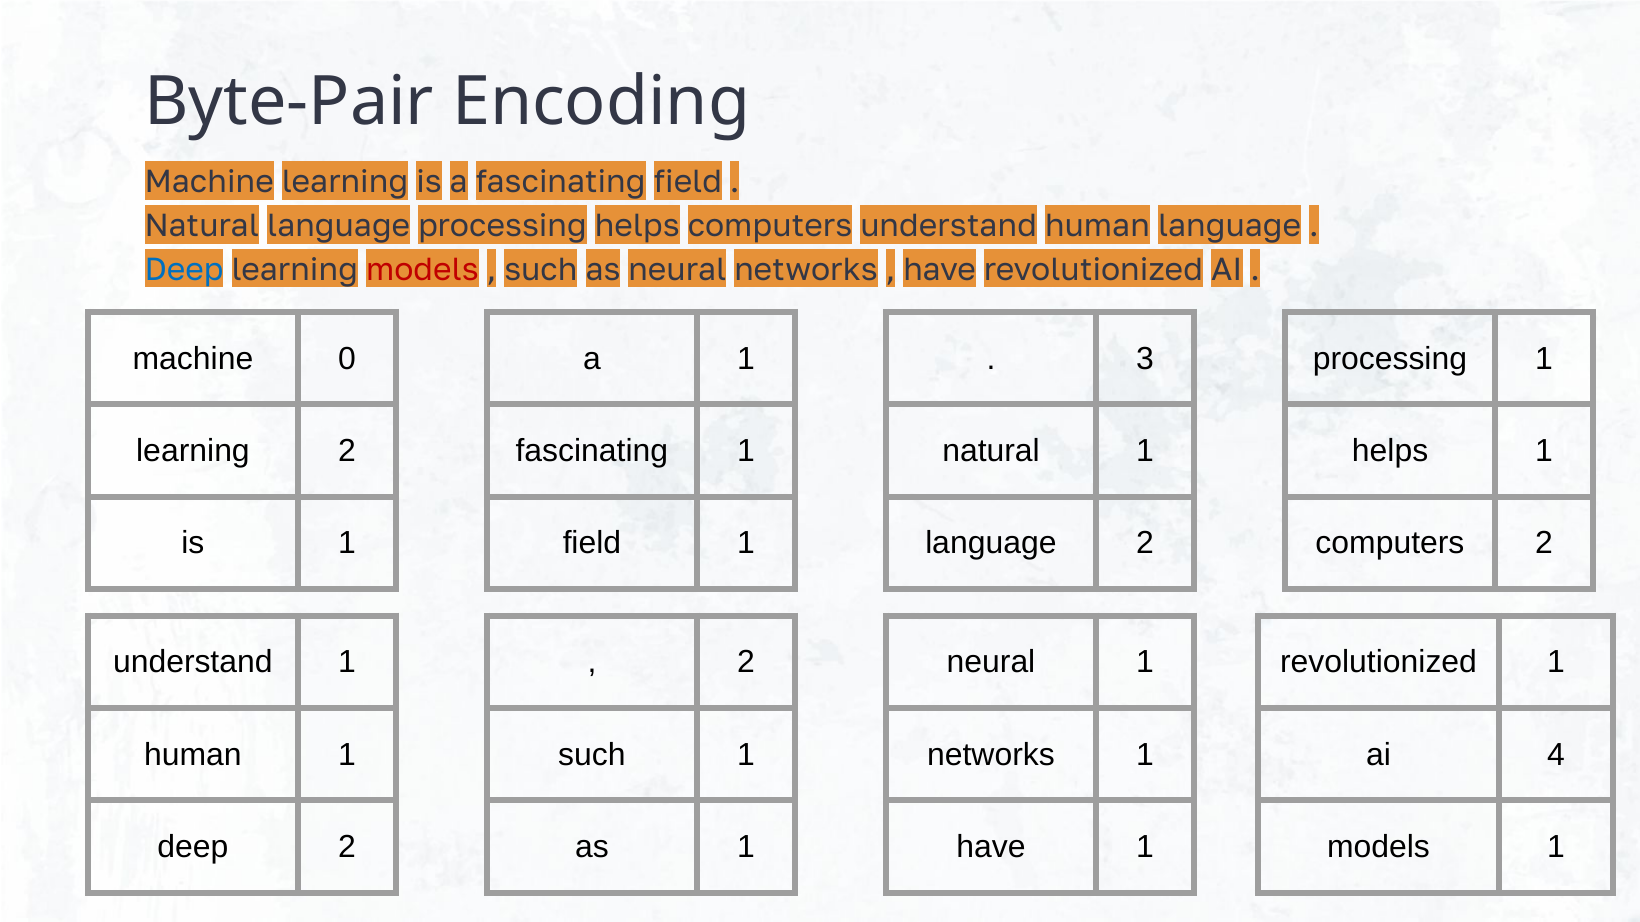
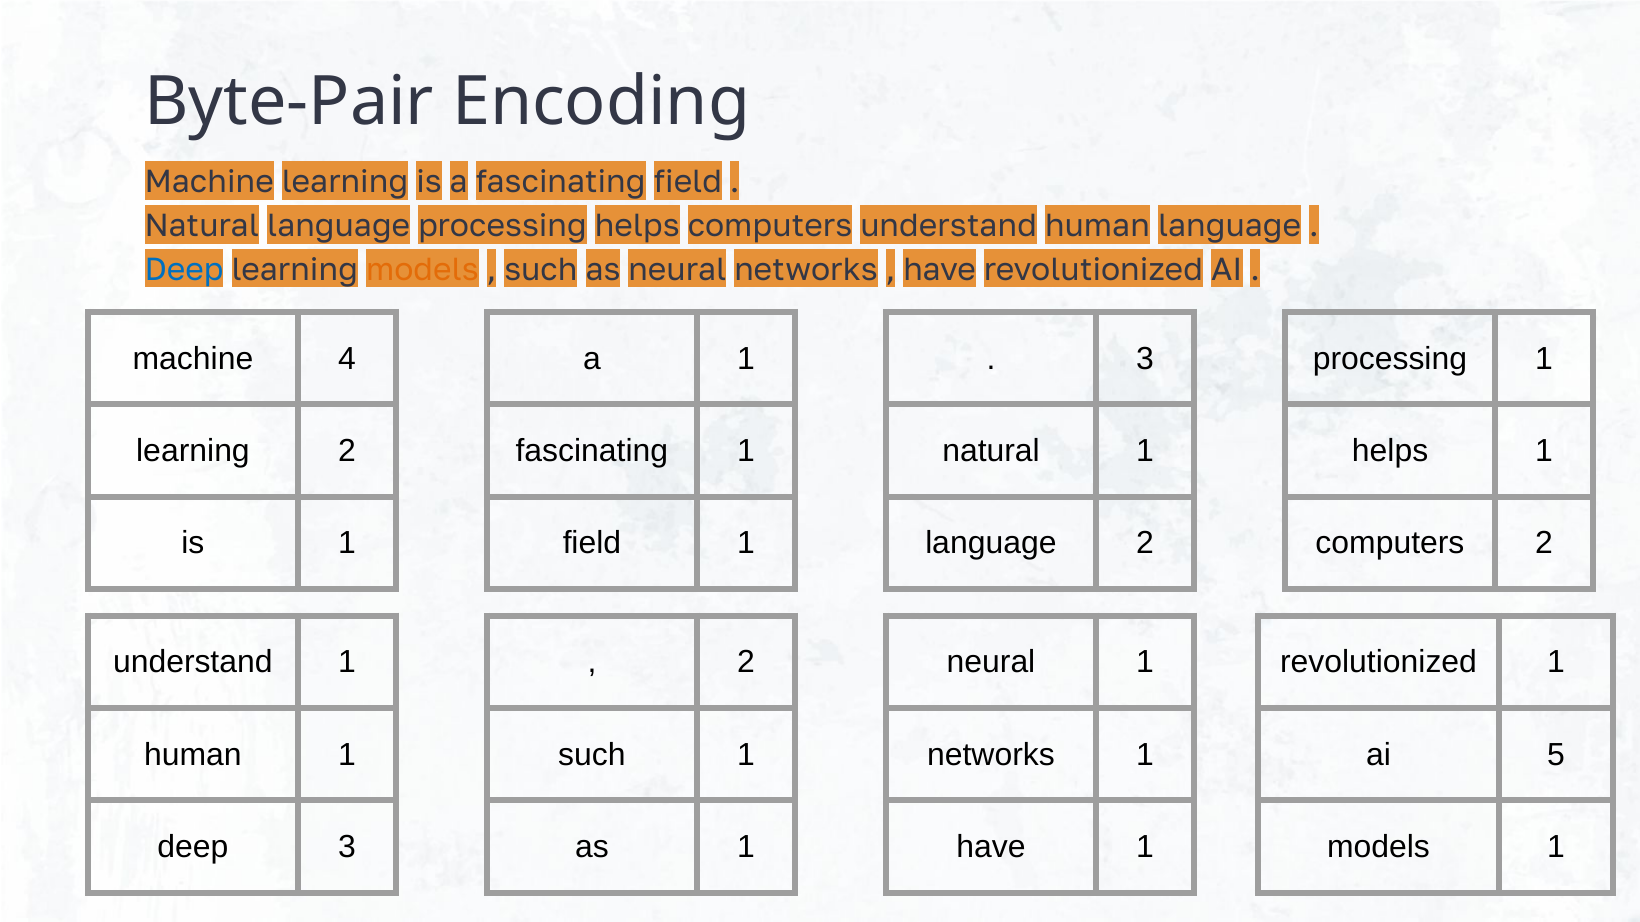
models at (422, 270) colour: red -> orange
0: 0 -> 4
4: 4 -> 5
deep 2: 2 -> 3
